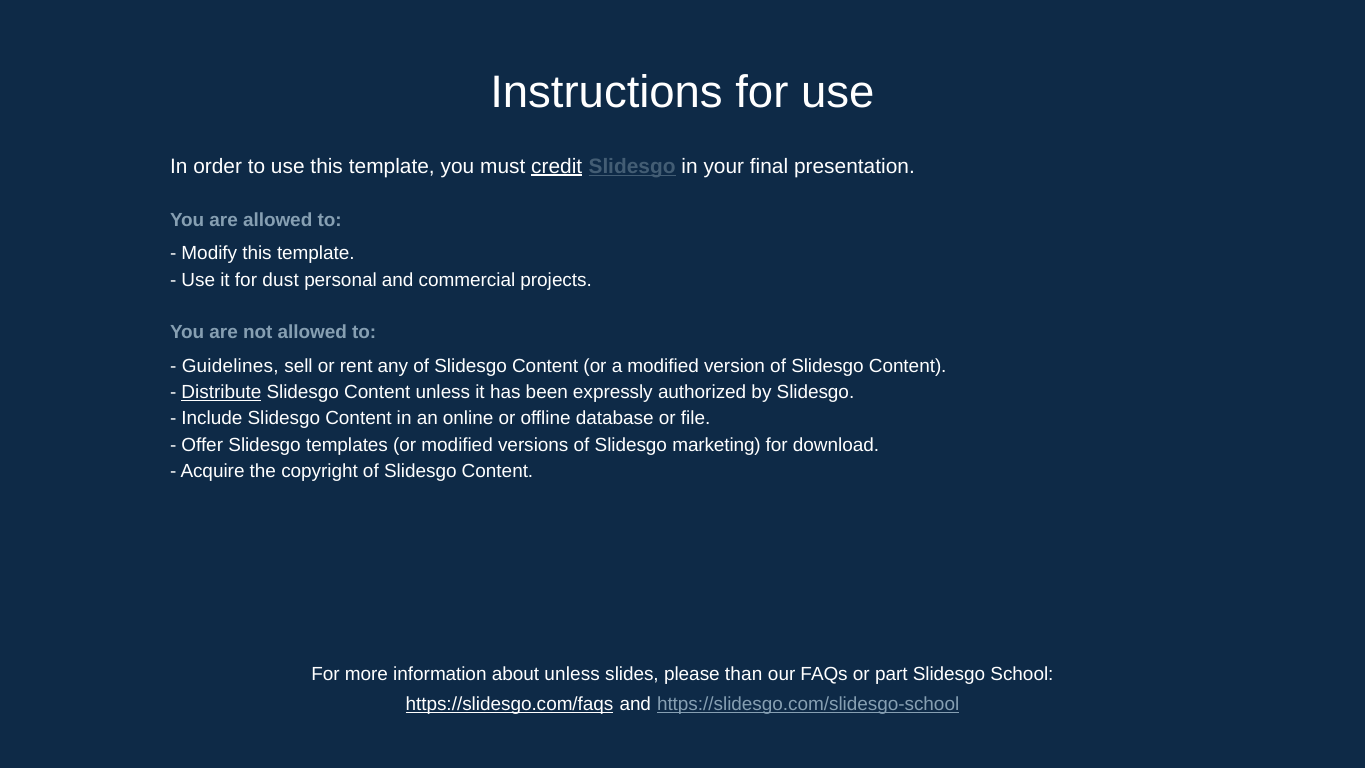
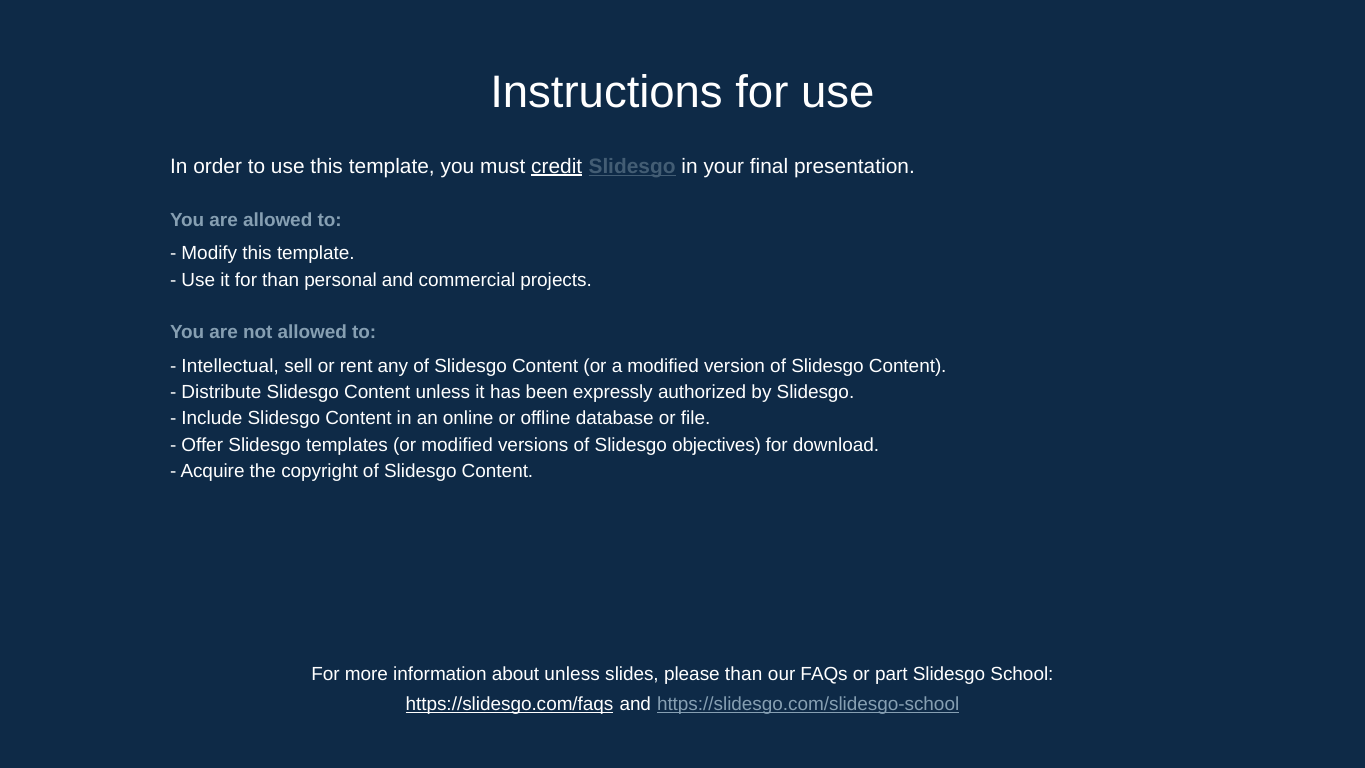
for dust: dust -> than
Guidelines: Guidelines -> Intellectual
Distribute underline: present -> none
marketing: marketing -> objectives
